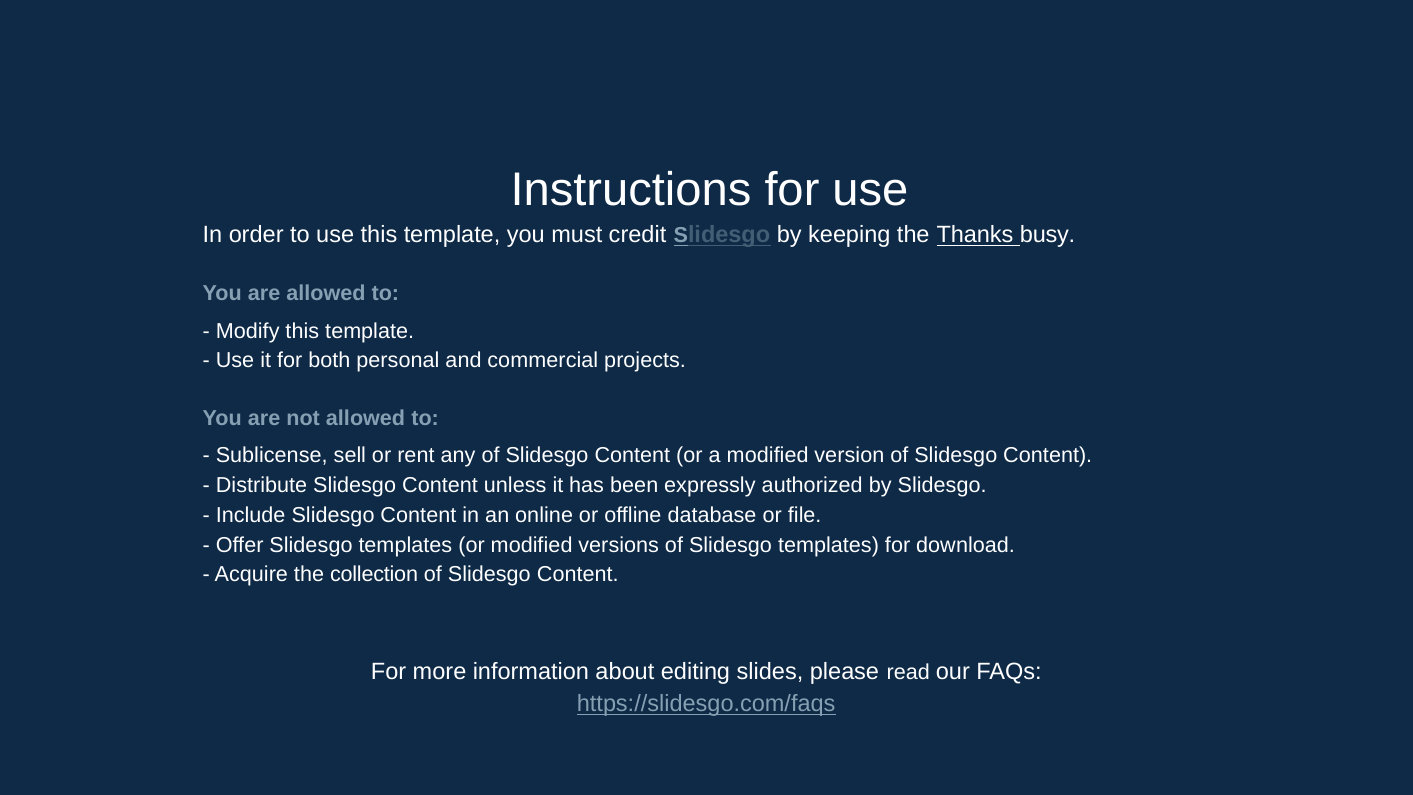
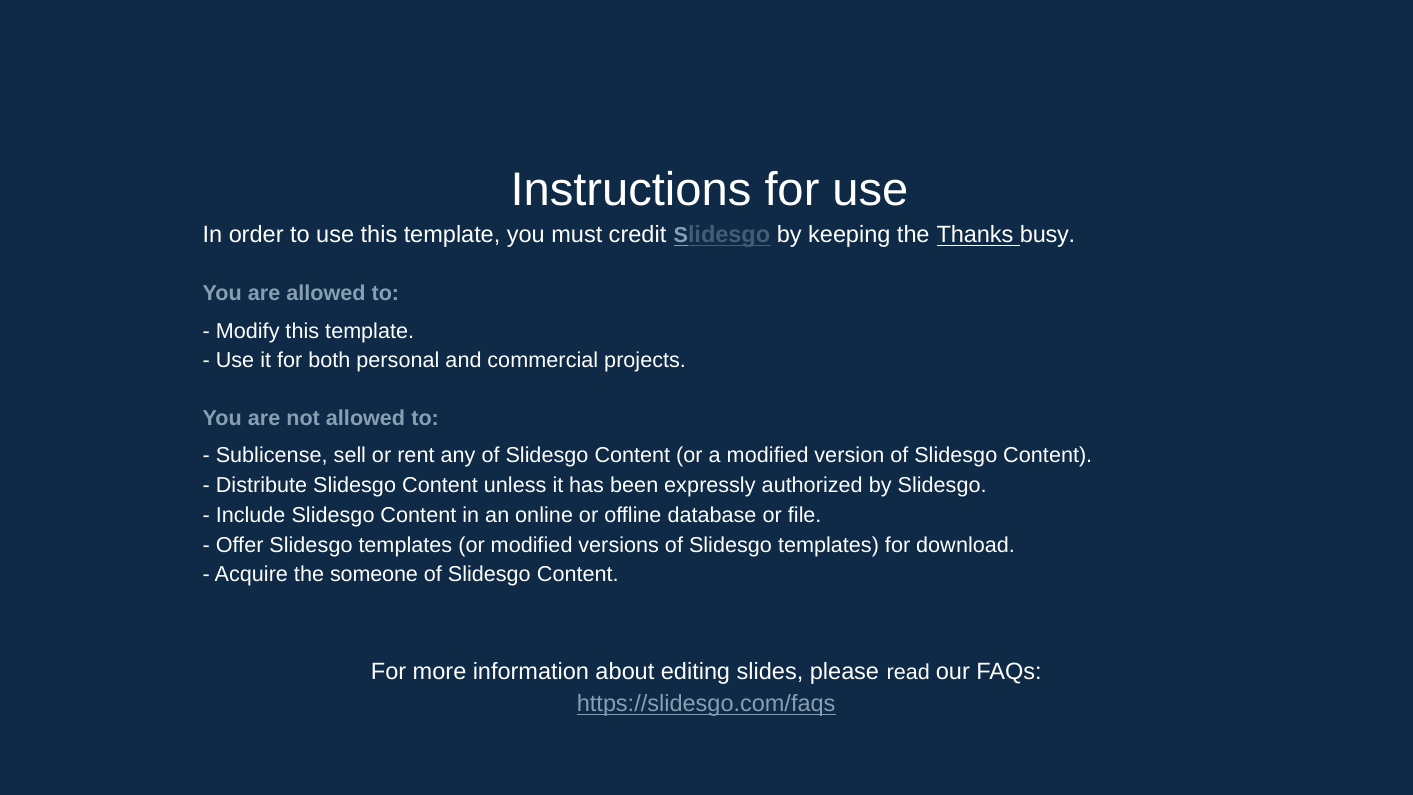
collection: collection -> someone
